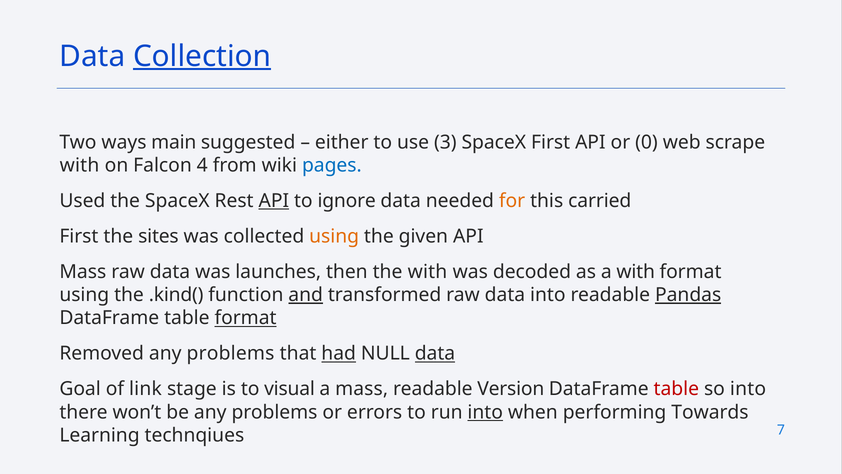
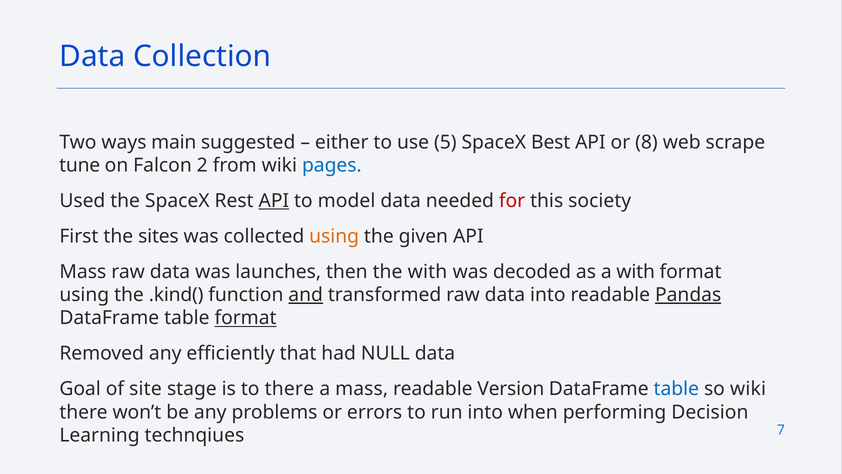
Collection underline: present -> none
3: 3 -> 5
SpaceX First: First -> Best
0: 0 -> 8
with at (79, 165): with -> tune
4: 4 -> 2
ignore: ignore -> model
for colour: orange -> red
carried: carried -> society
Removed any problems: problems -> efficiently
had underline: present -> none
data at (435, 353) underline: present -> none
link: link -> site
to visual: visual -> there
table at (676, 389) colour: red -> blue
so into: into -> wiki
into at (485, 412) underline: present -> none
Towards: Towards -> Decision
